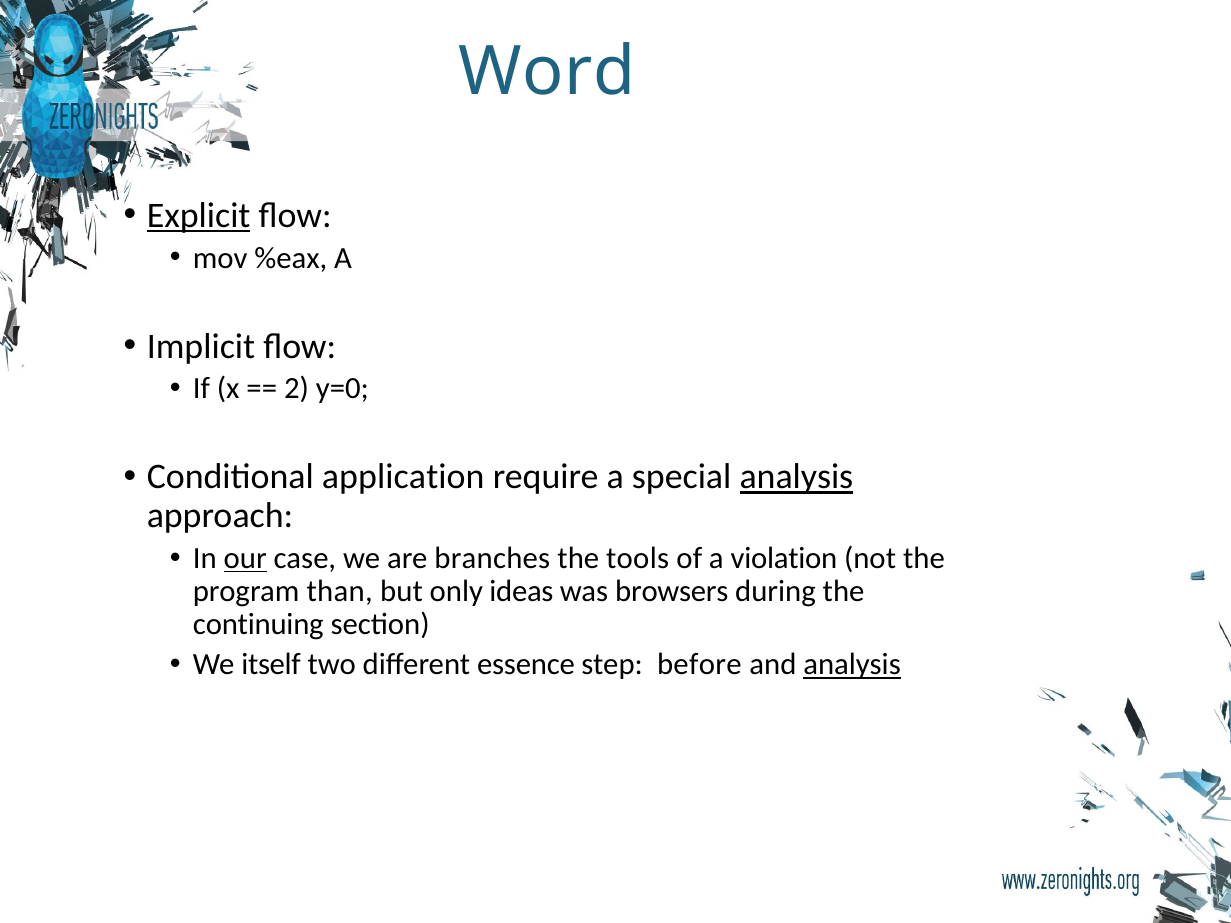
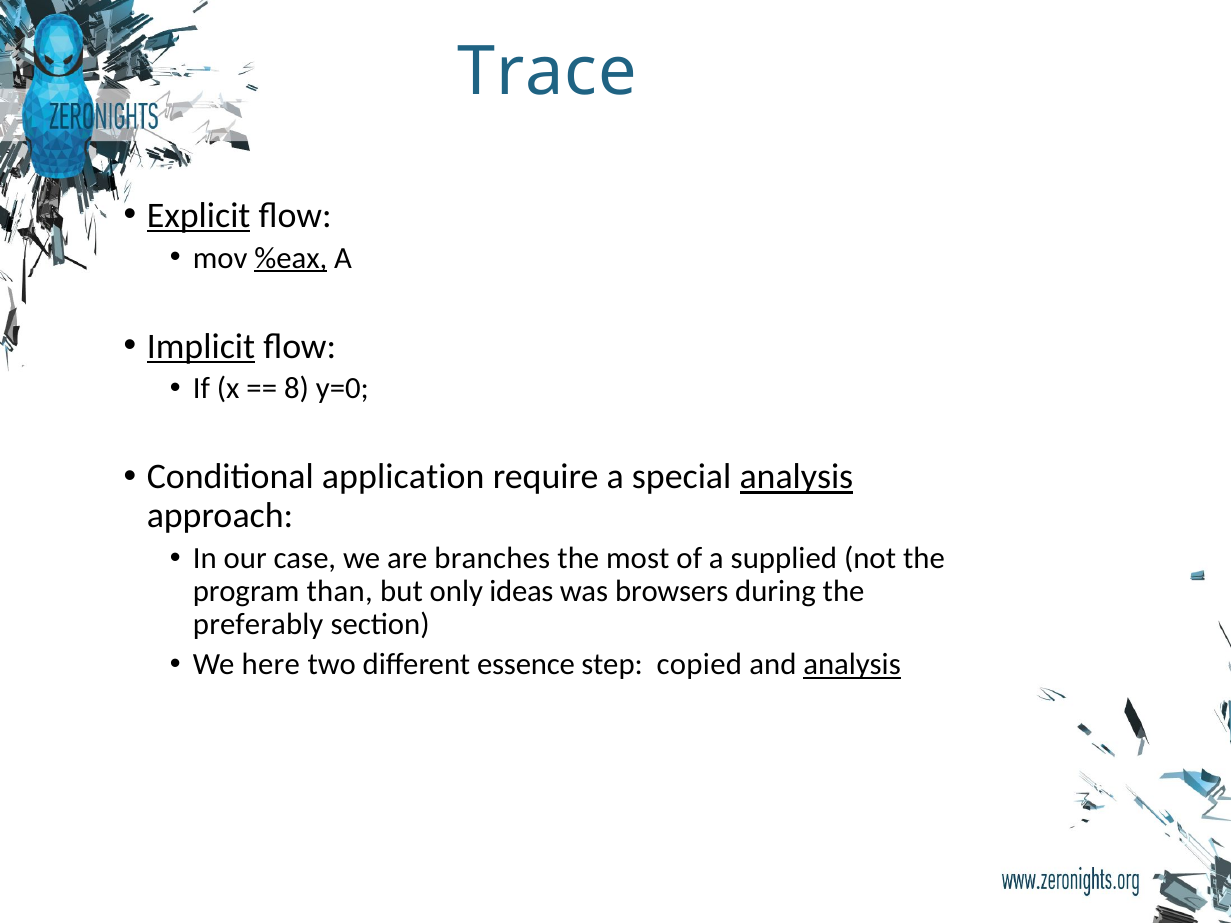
Word: Word -> Trace
%eax underline: none -> present
Implicit underline: none -> present
2: 2 -> 8
our underline: present -> none
tools: tools -> most
violation: violation -> supplied
continuing: continuing -> preferably
itself: itself -> here
before: before -> copied
